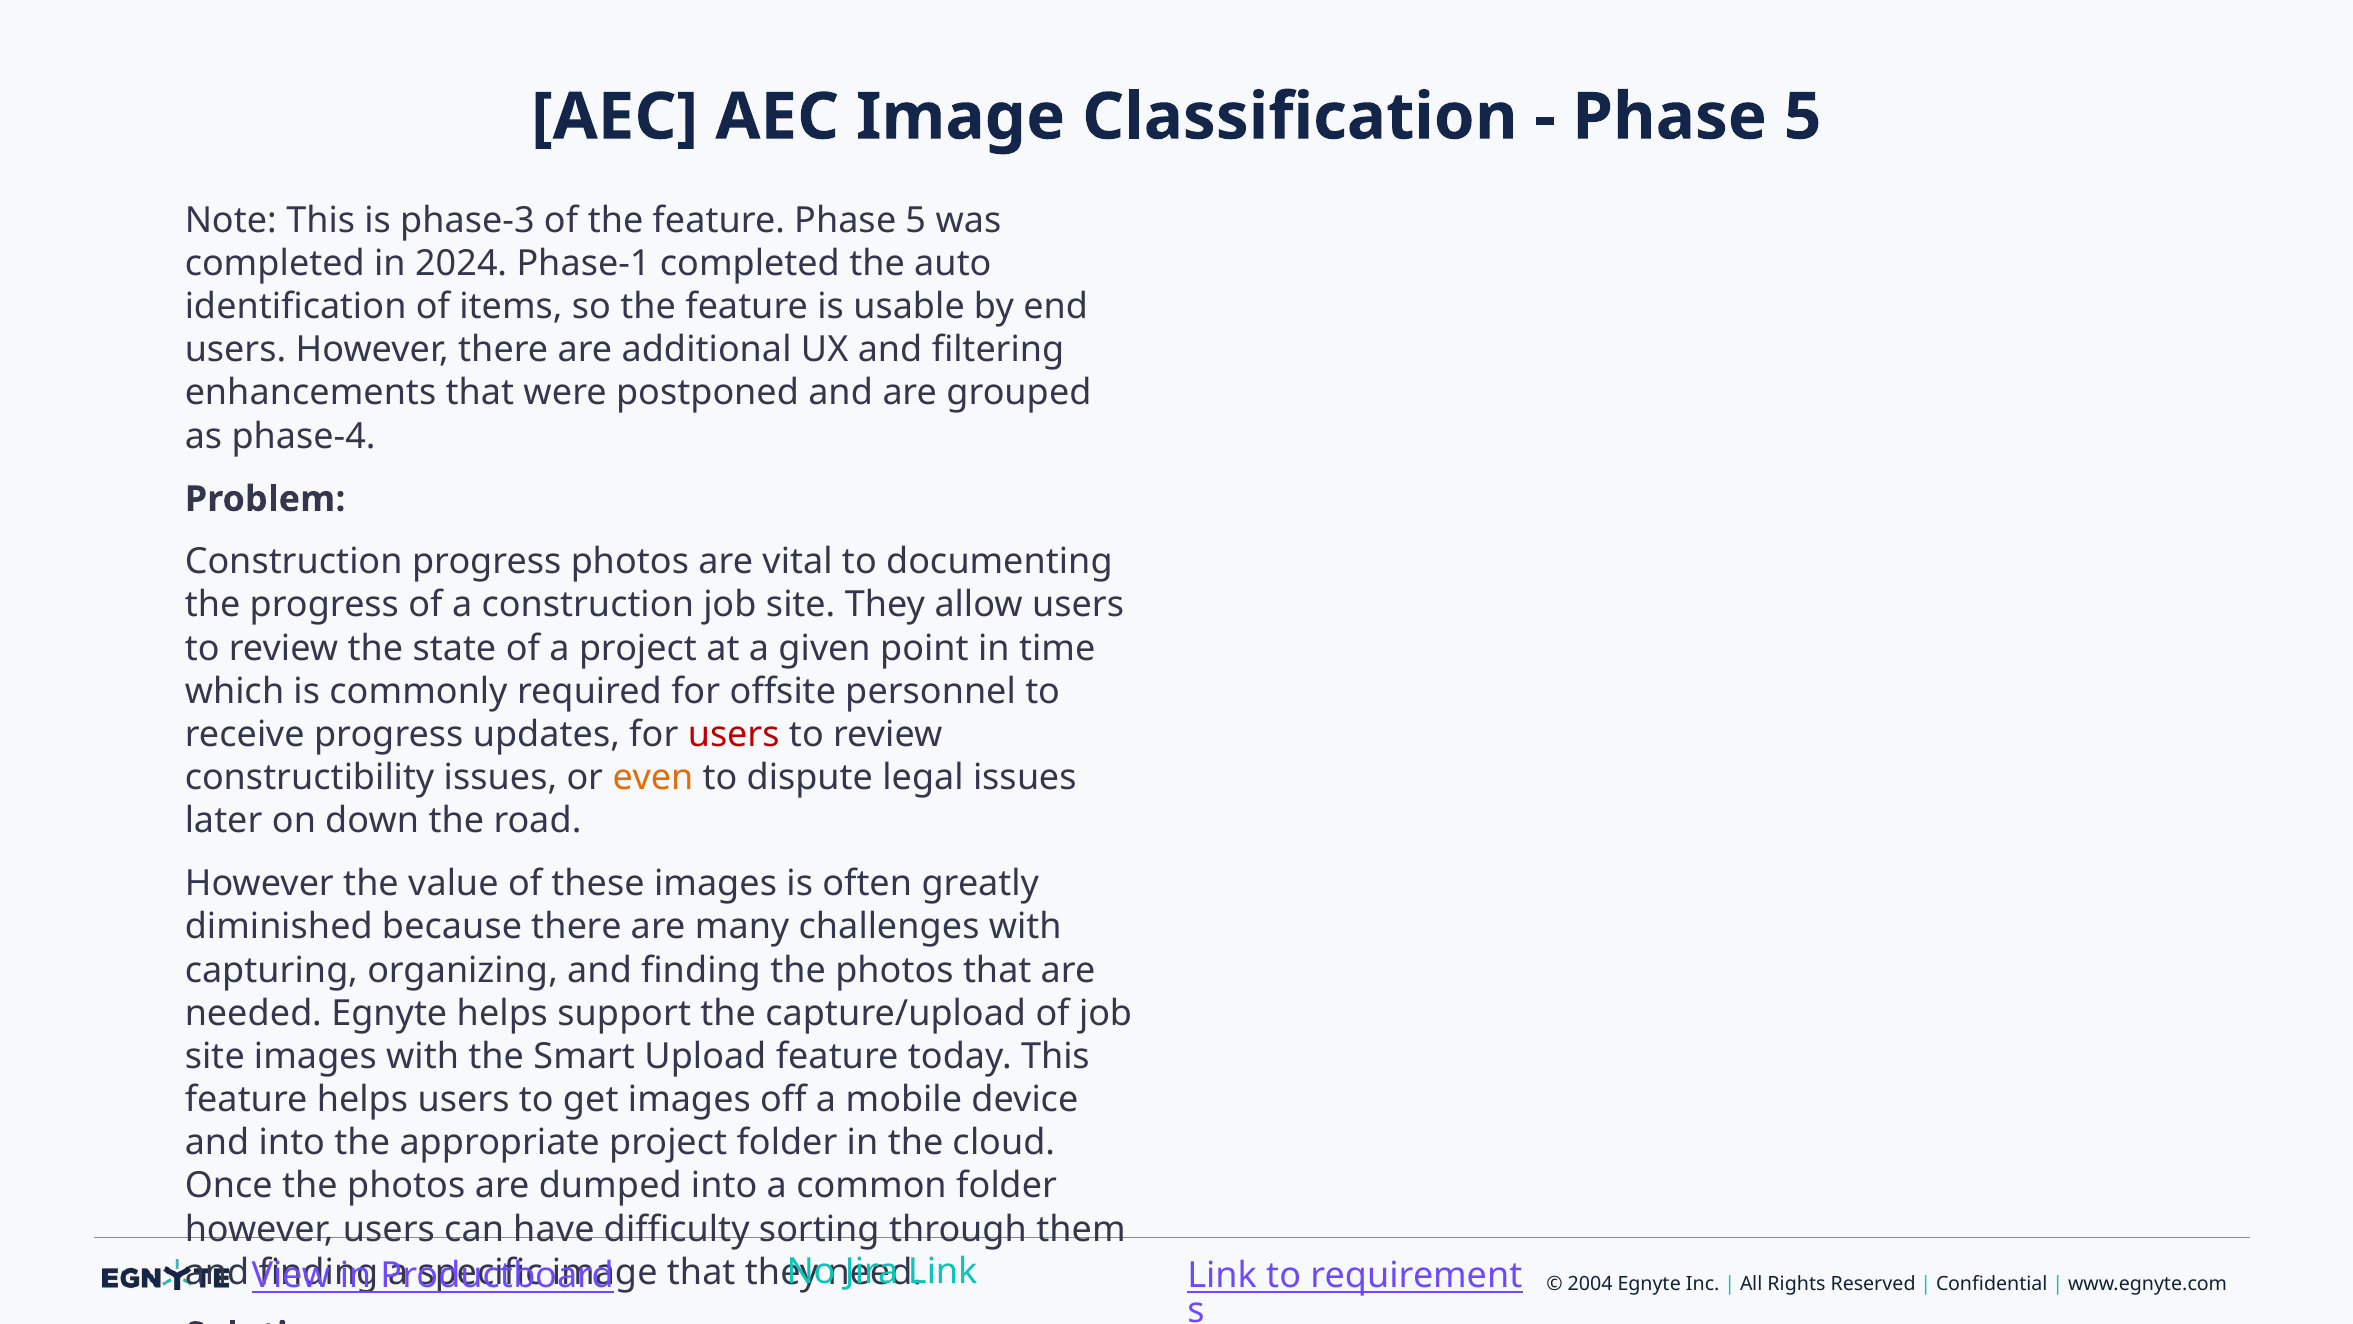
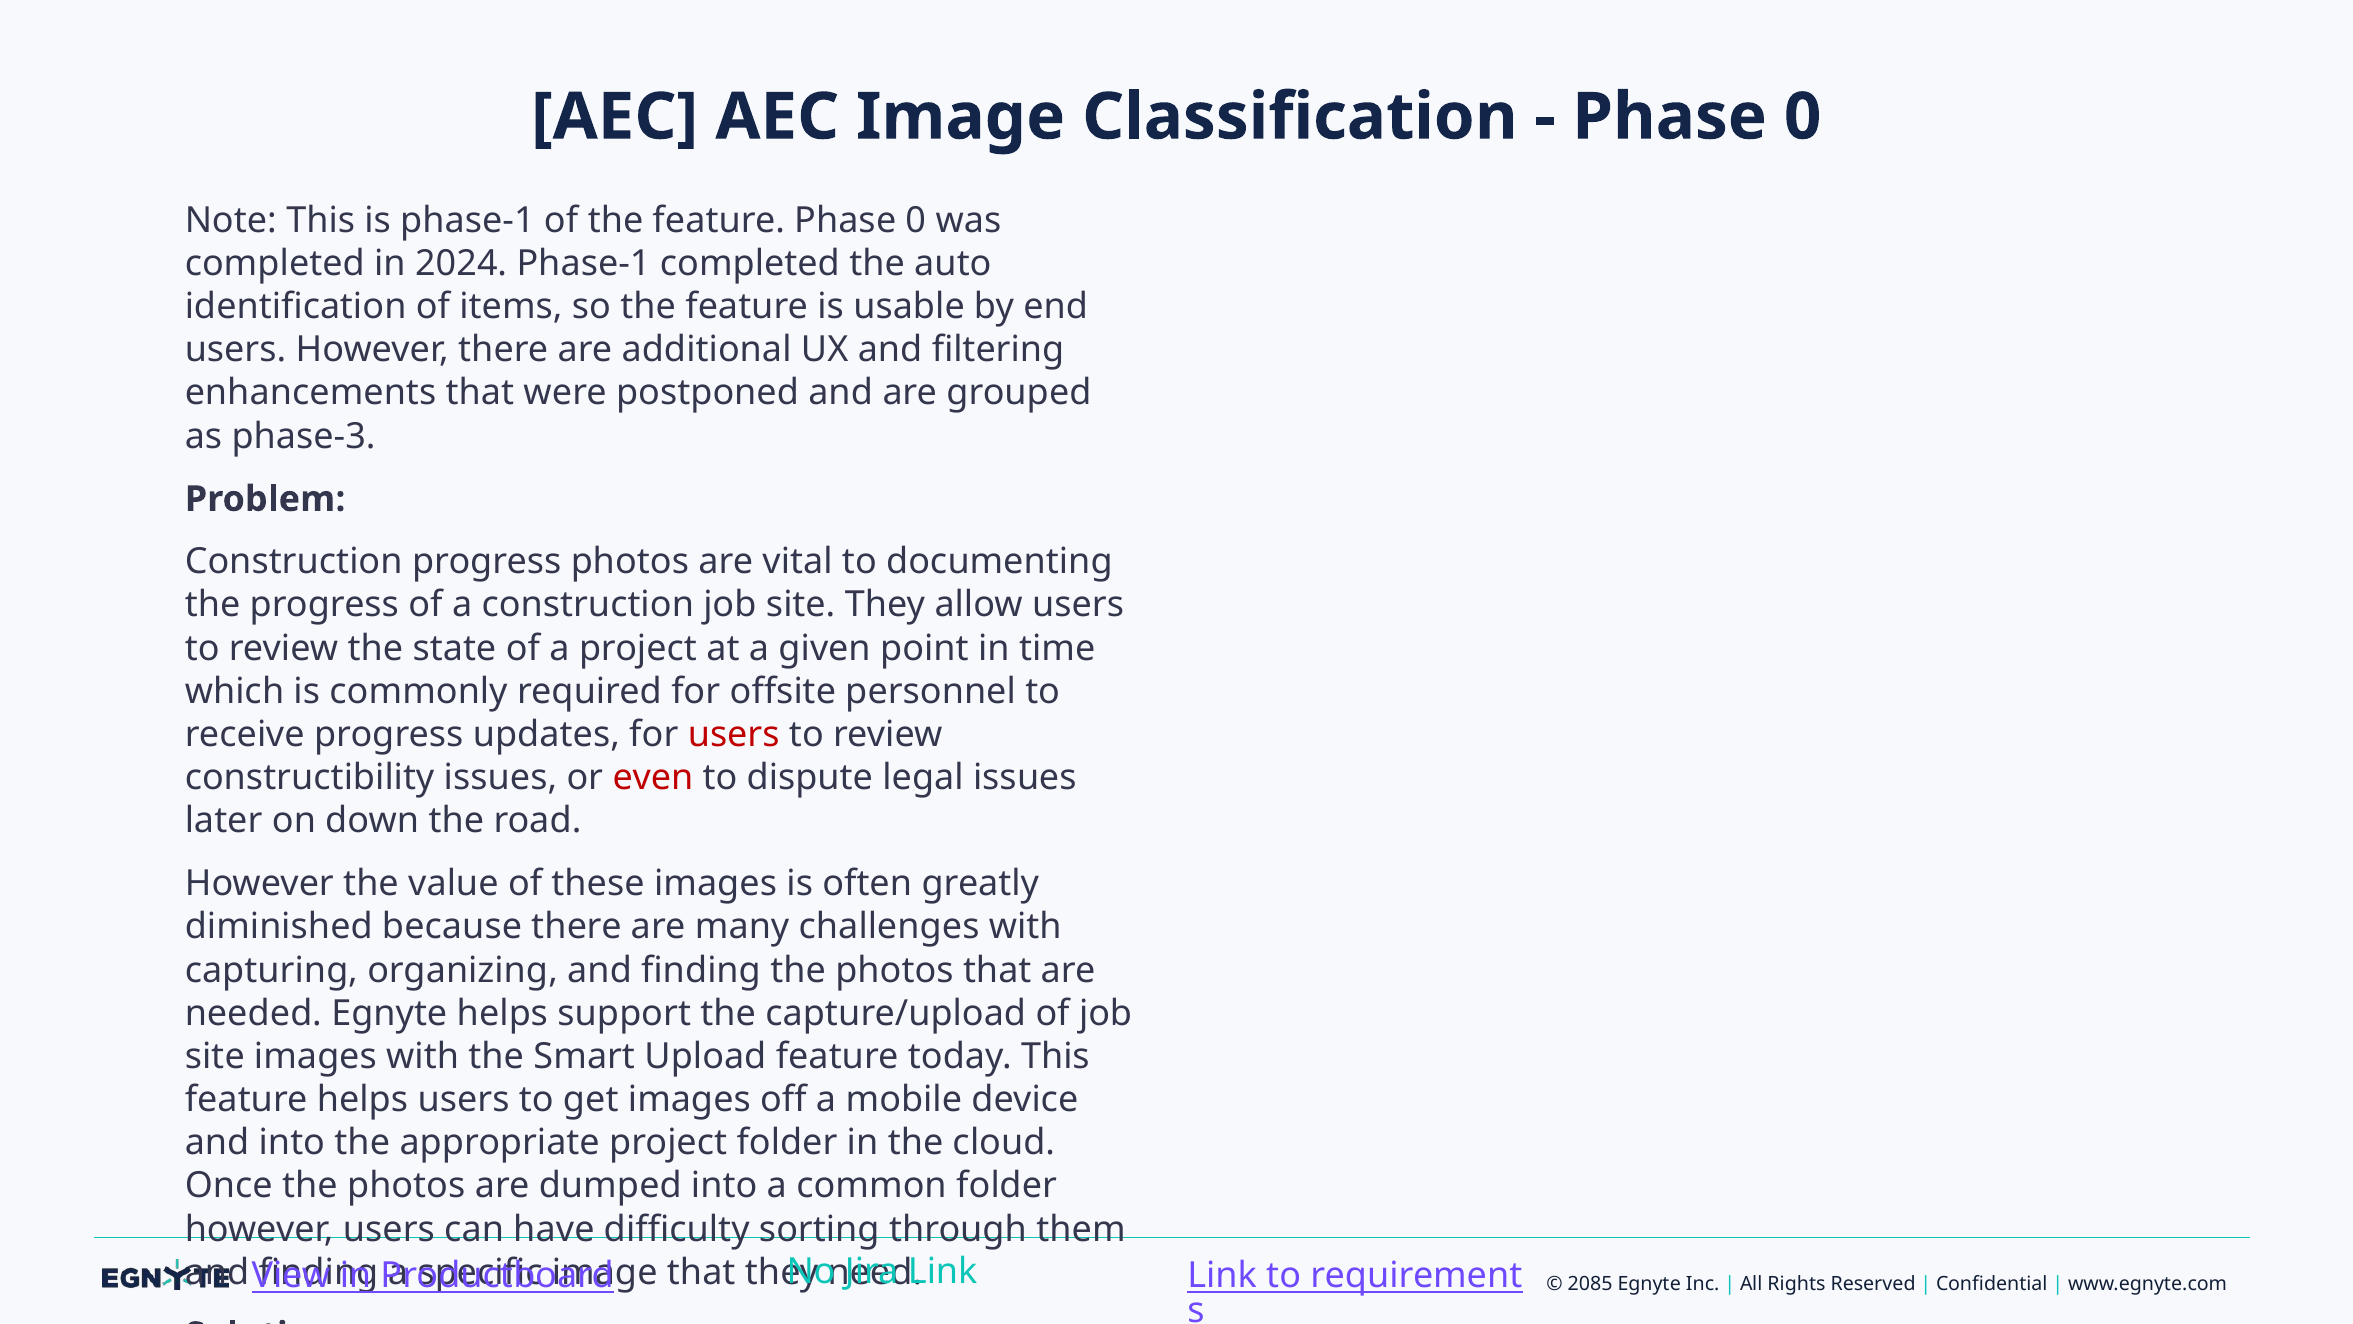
5 at (1803, 117): 5 -> 0
is phase-3: phase-3 -> phase-1
feature Phase 5: 5 -> 0
phase-4: phase-4 -> phase-3
even colour: orange -> red
2004: 2004 -> 2085
